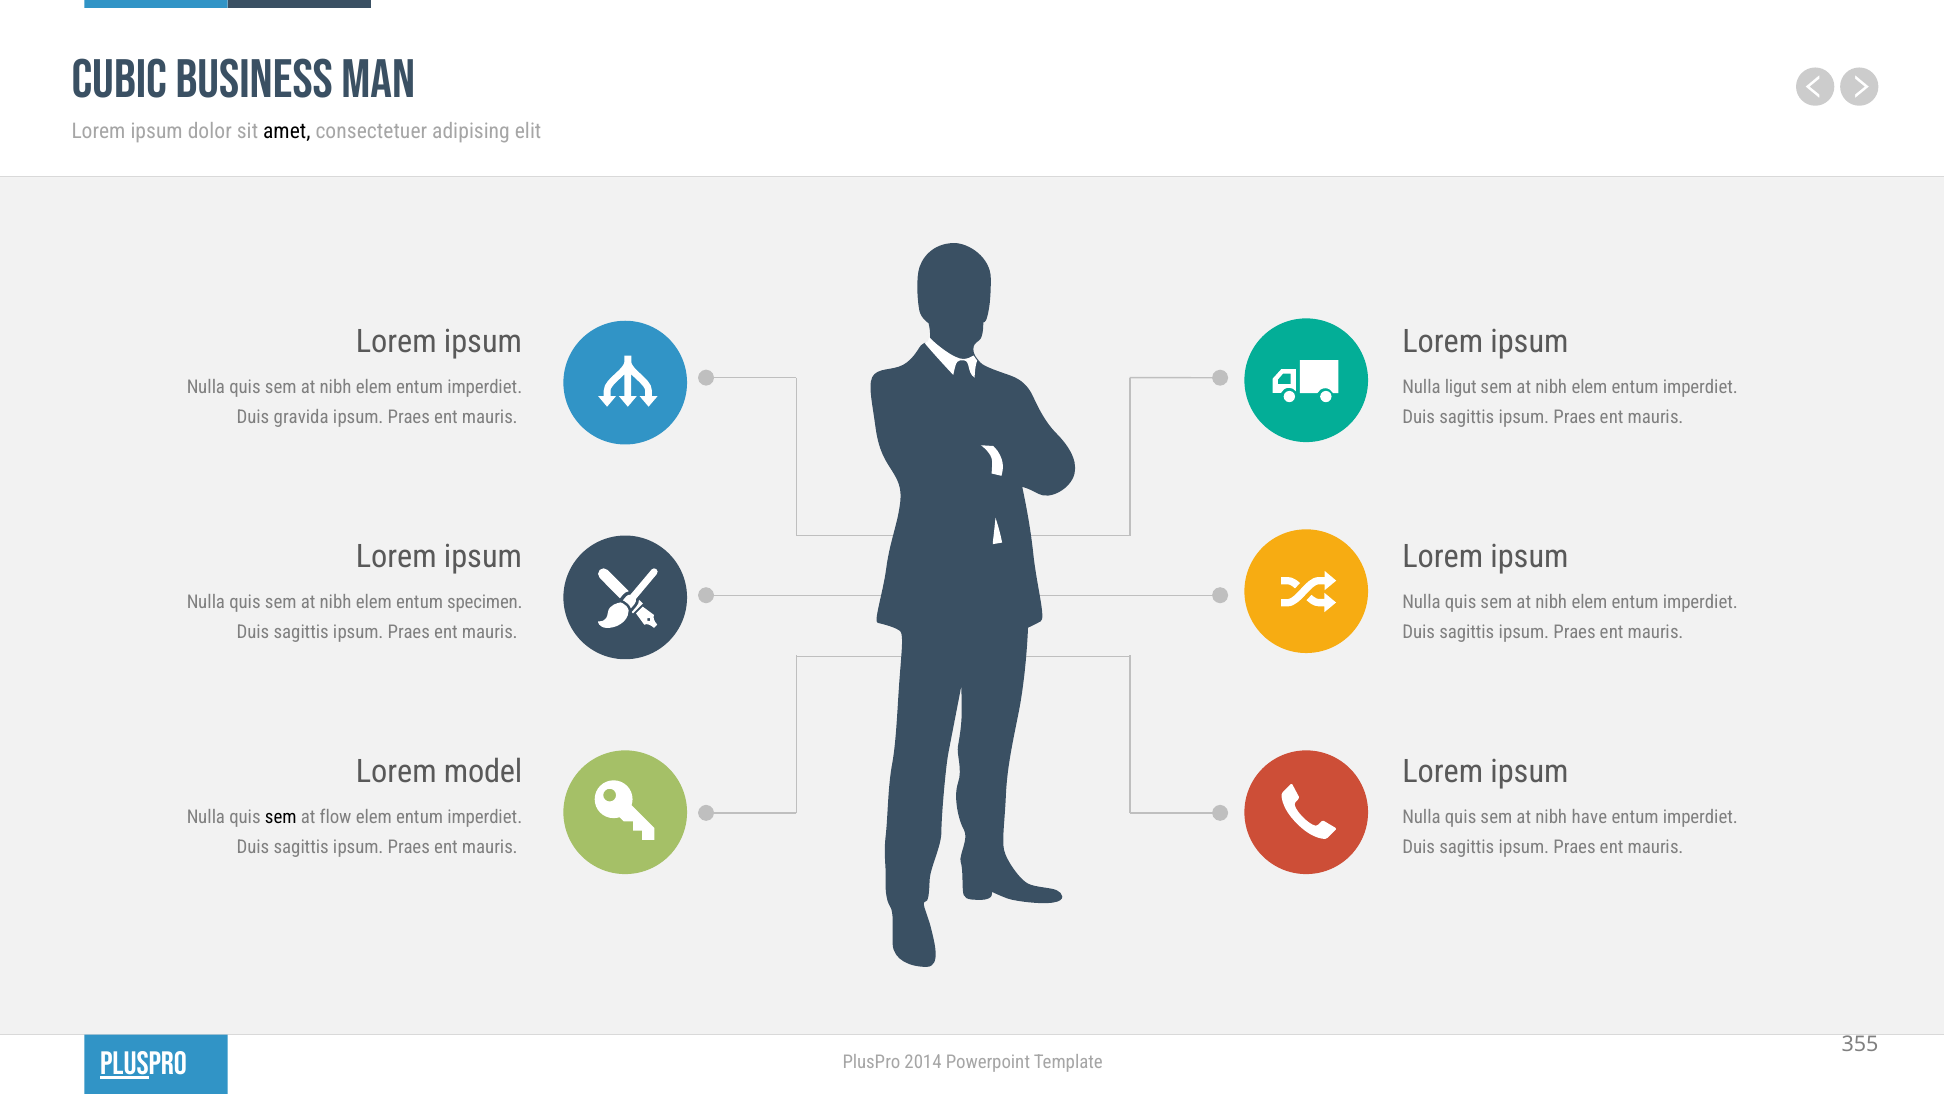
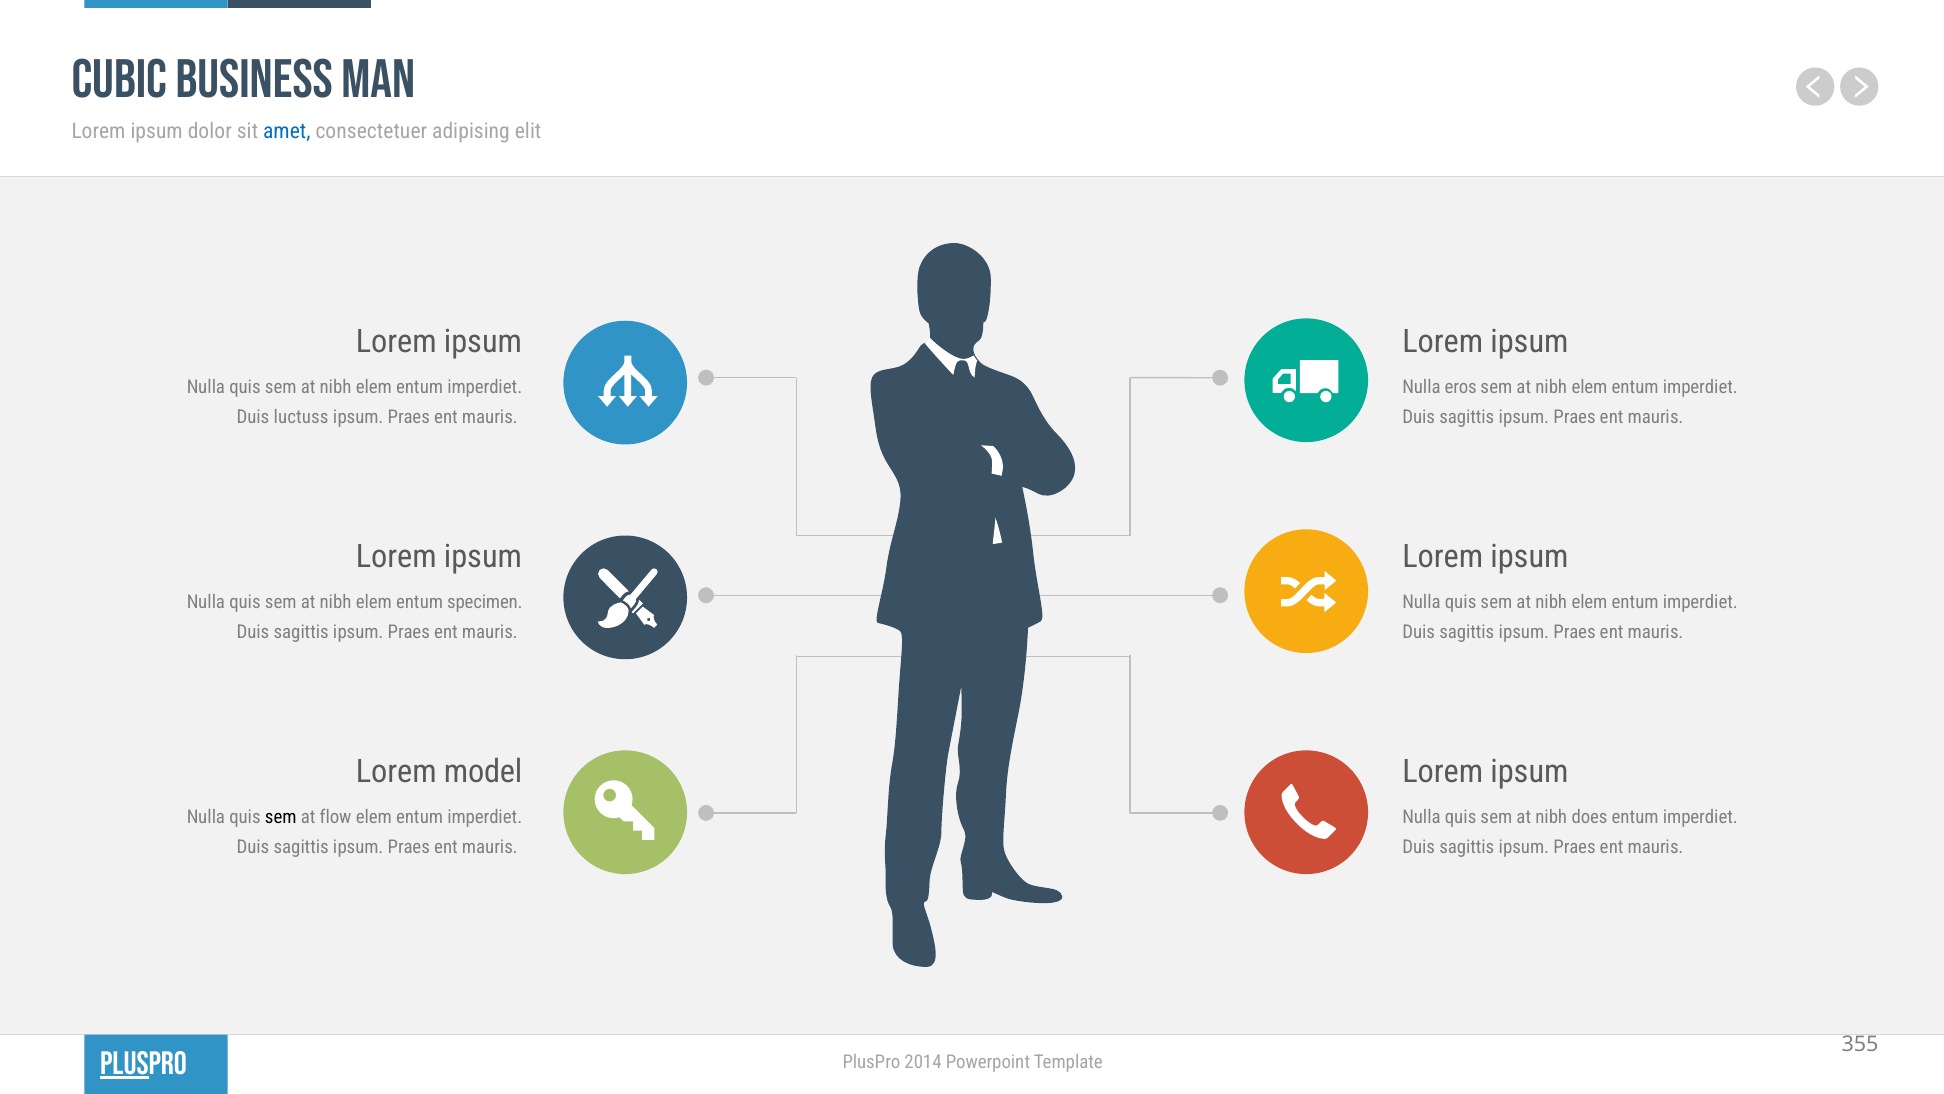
amet colour: black -> blue
ligut: ligut -> eros
gravida: gravida -> luctuss
have: have -> does
